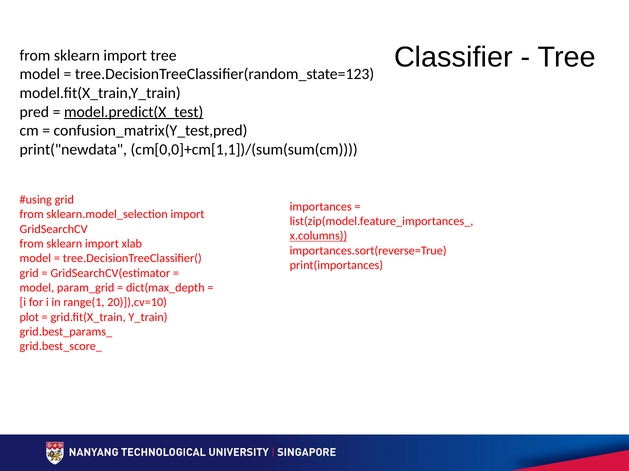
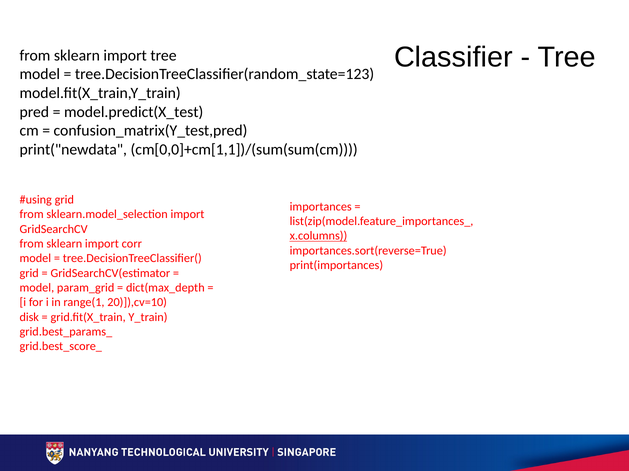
model.predict(X_test underline: present -> none
xlab: xlab -> corr
plot: plot -> disk
